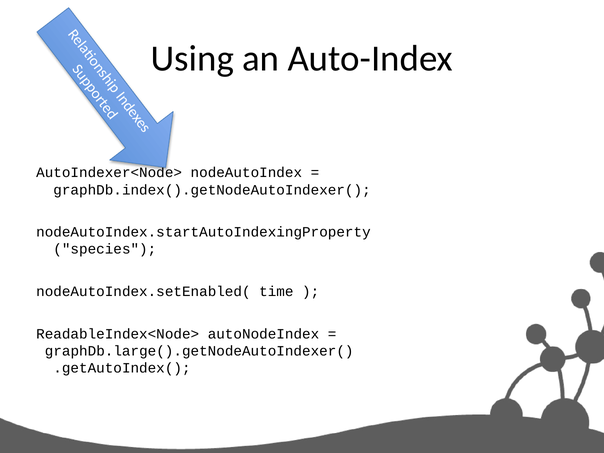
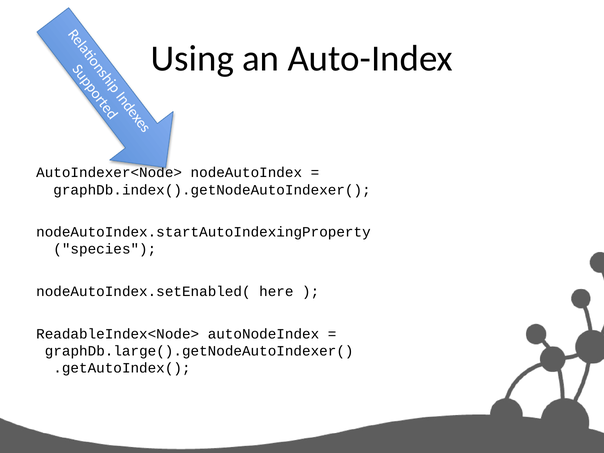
time: time -> here
